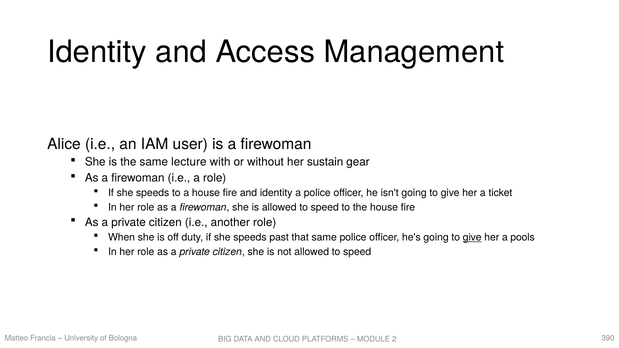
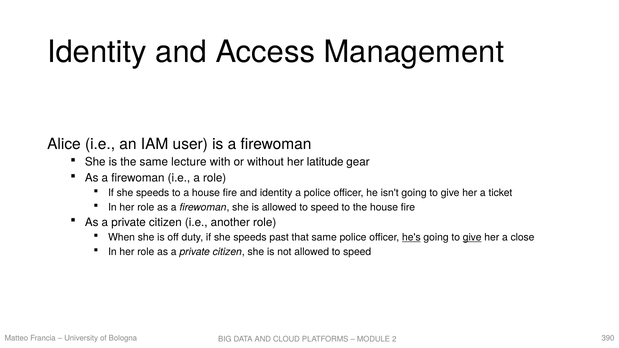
sustain: sustain -> latitude
he's underline: none -> present
pools: pools -> close
